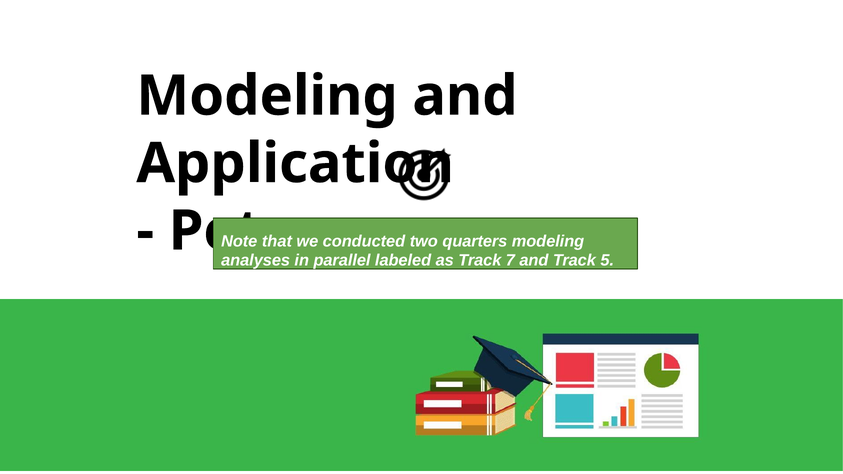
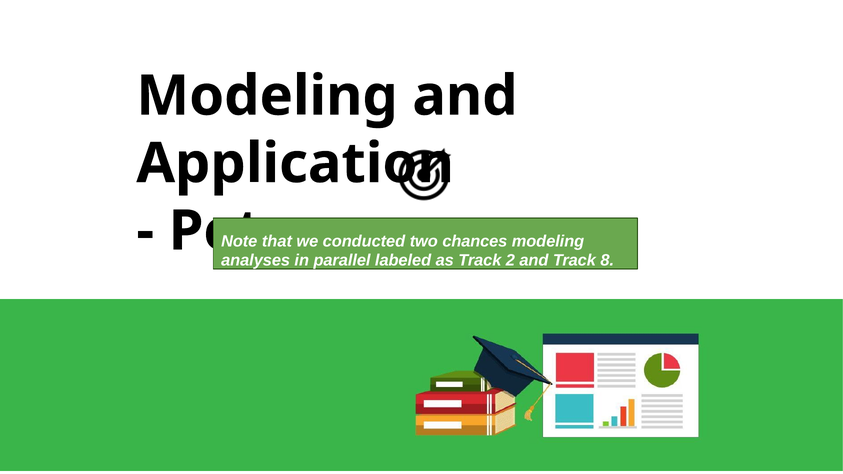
quarters: quarters -> chances
7: 7 -> 2
5: 5 -> 8
